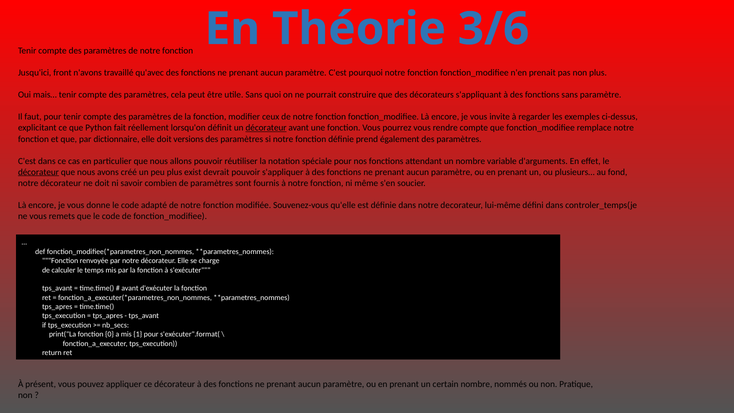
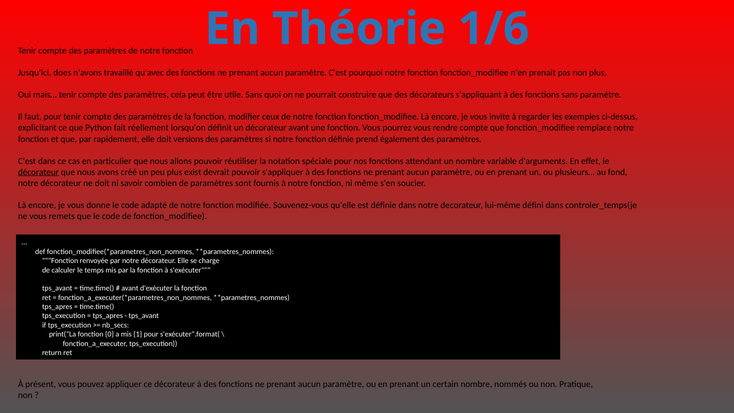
3/6: 3/6 -> 1/6
front: front -> does
décorateur at (266, 128) underline: present -> none
dictionnaire: dictionnaire -> rapidement
